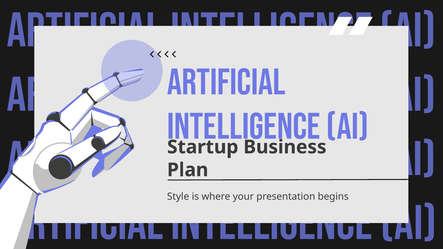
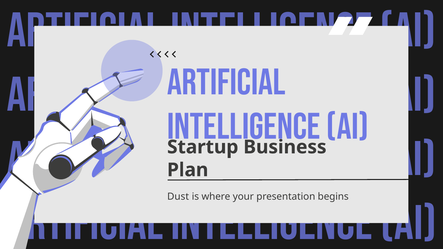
Style: Style -> Dust
